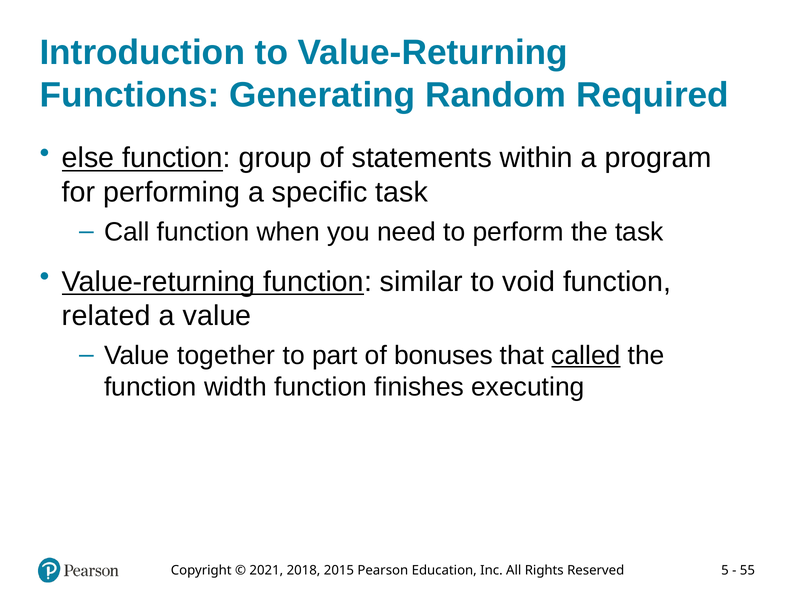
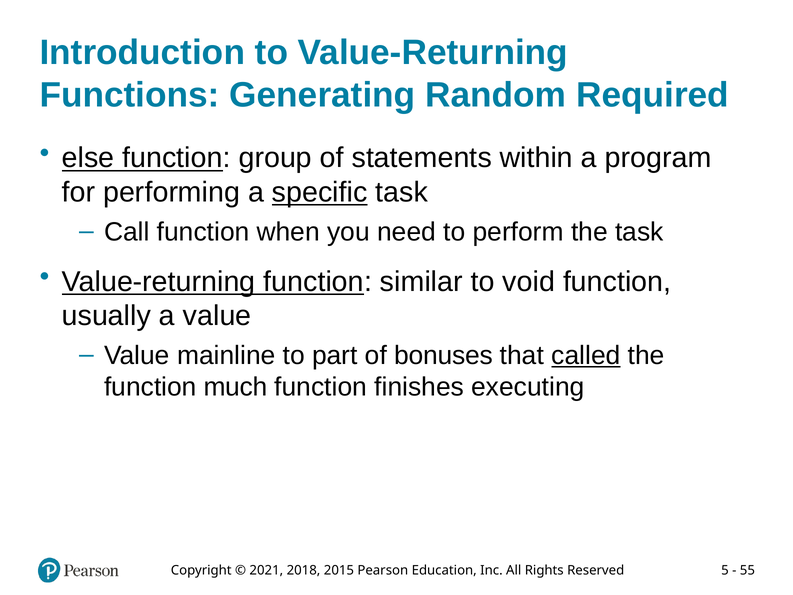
specific underline: none -> present
related: related -> usually
together: together -> mainline
width: width -> much
